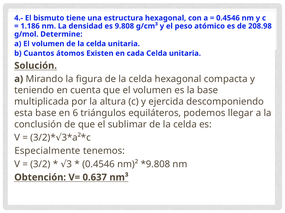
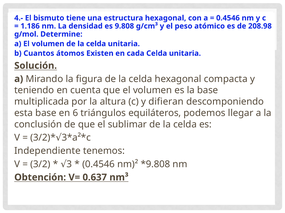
ejercida: ejercida -> difieran
Especialmente: Especialmente -> Independiente
